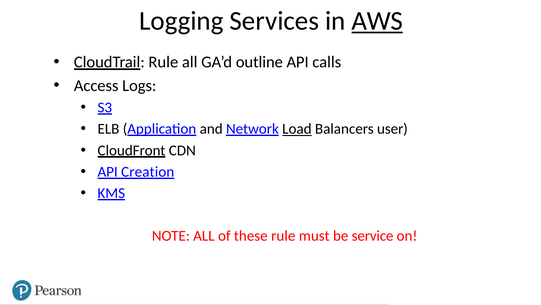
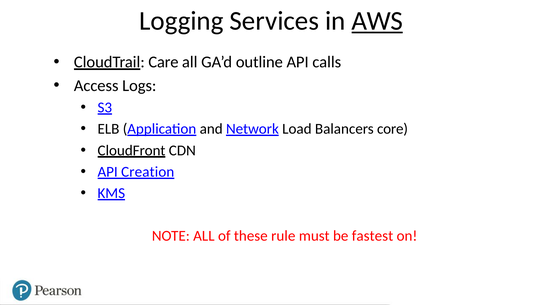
CloudTrail Rule: Rule -> Care
Load underline: present -> none
user: user -> core
service: service -> fastest
